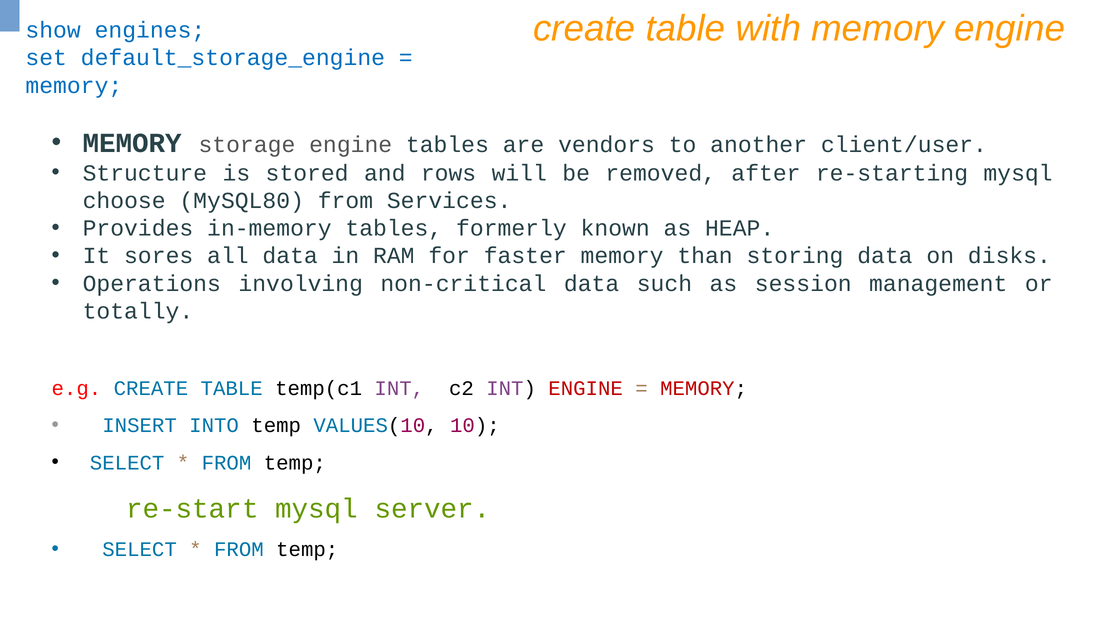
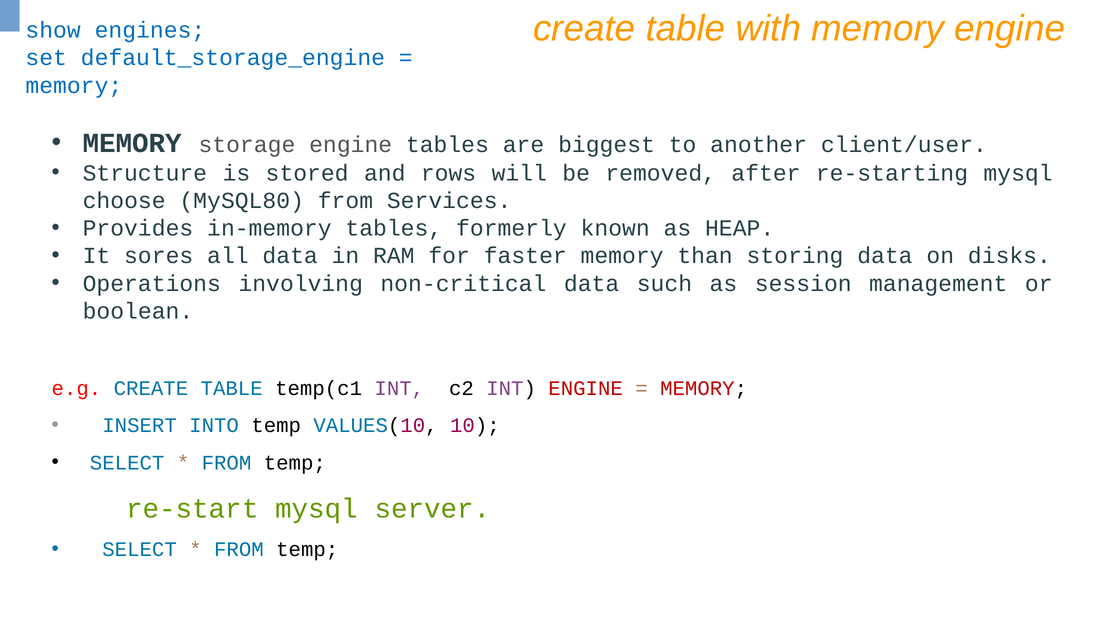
vendors: vendors -> biggest
totally: totally -> boolean
